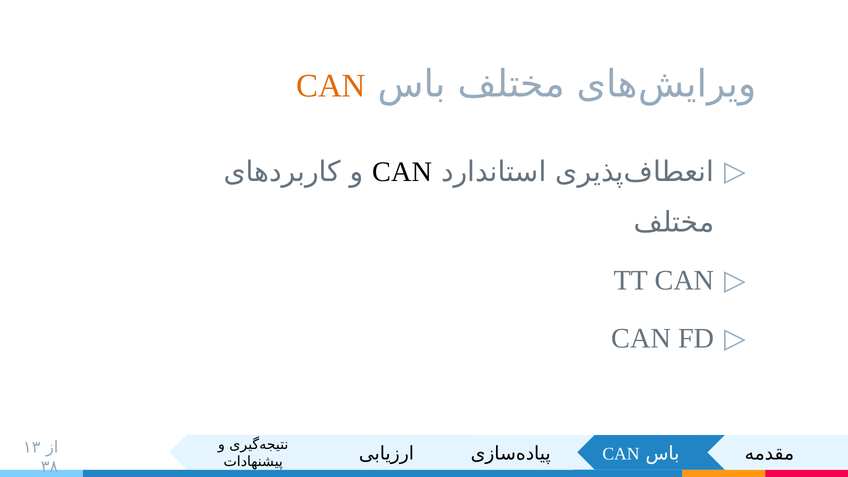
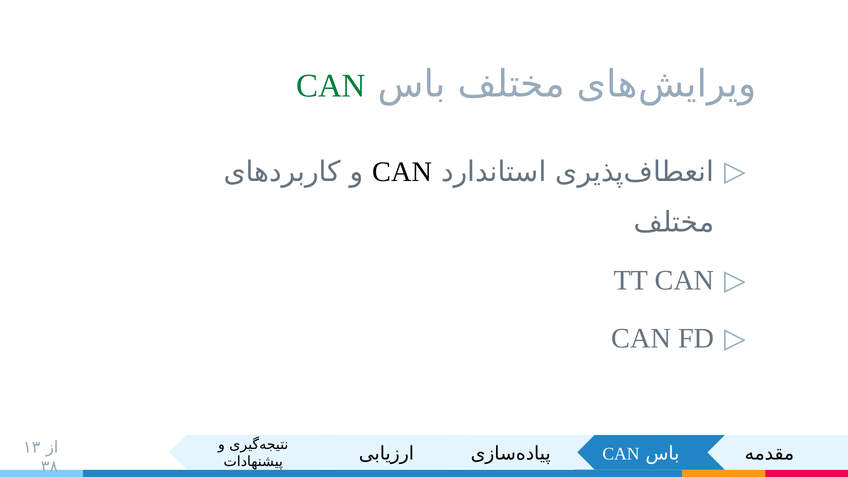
CAN at (331, 86) colour: orange -> green
